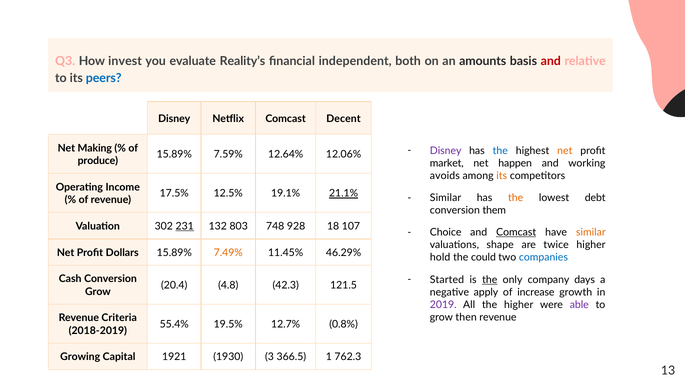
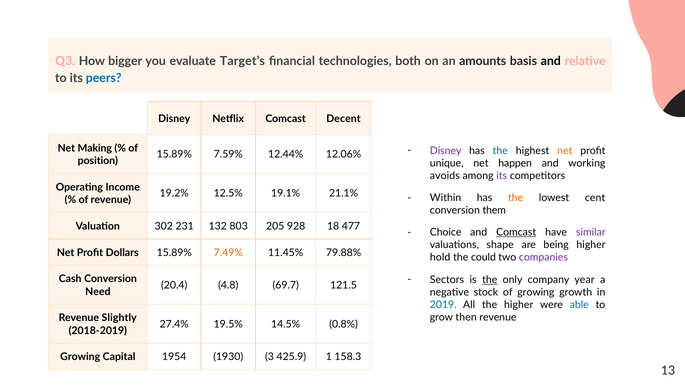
invest: invest -> bigger
Reality’s: Reality’s -> Target’s
independent: independent -> technologies
and at (551, 61) colour: red -> black
12.64%: 12.64% -> 12.44%
produce: produce -> position
market: market -> unique
its at (502, 176) colour: orange -> purple
17.5%: 17.5% -> 19.2%
21.1% underline: present -> none
Similar at (446, 198): Similar -> Within
debt: debt -> cent
231 underline: present -> none
748: 748 -> 205
107: 107 -> 477
similar at (591, 233) colour: orange -> purple
twice: twice -> being
46.29%: 46.29% -> 79.88%
companies colour: blue -> purple
Started: Started -> Sectors
days: days -> year
42.3: 42.3 -> 69.7
Grow at (98, 292): Grow -> Need
apply: apply -> stock
of increase: increase -> growing
2019 colour: purple -> blue
able colour: purple -> blue
Criteria: Criteria -> Slightly
55.4%: 55.4% -> 27.4%
12.7%: 12.7% -> 14.5%
1921: 1921 -> 1954
366.5: 366.5 -> 425.9
762.3: 762.3 -> 158.3
